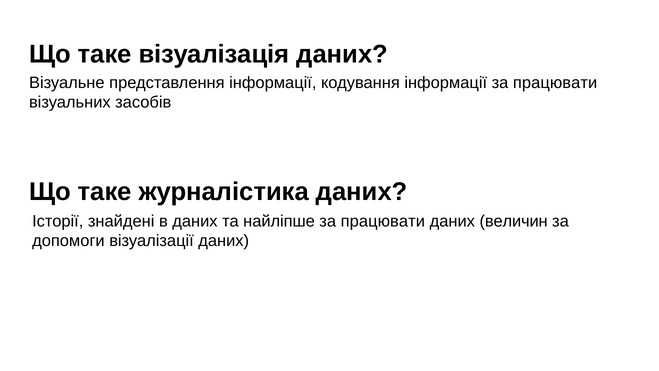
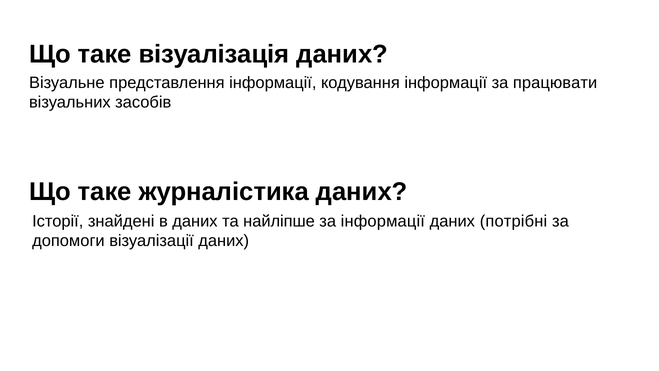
працювати at (383, 221): працювати -> інформації
величин: величин -> потрібні
